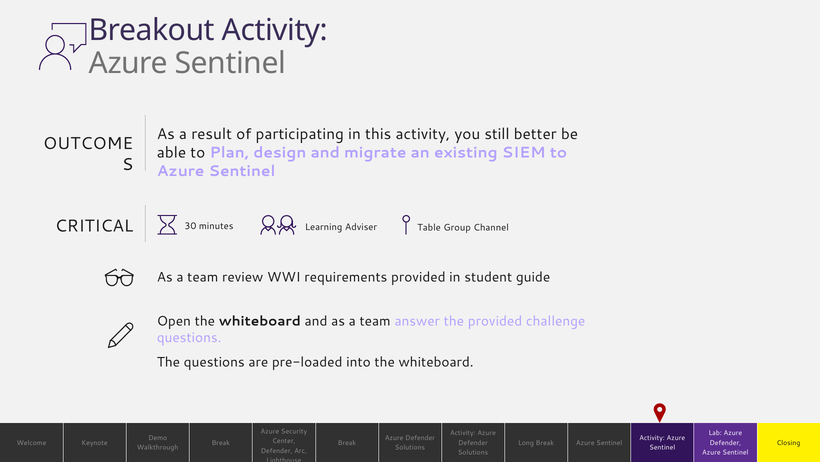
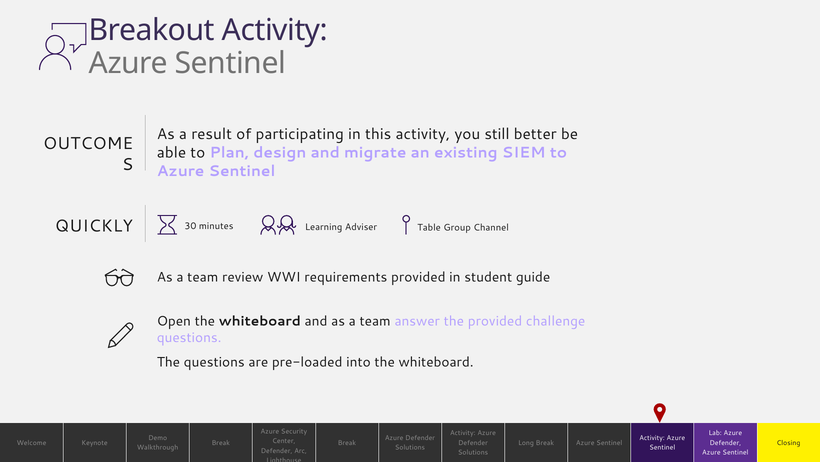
CRITICAL: CRITICAL -> QUICKLY
